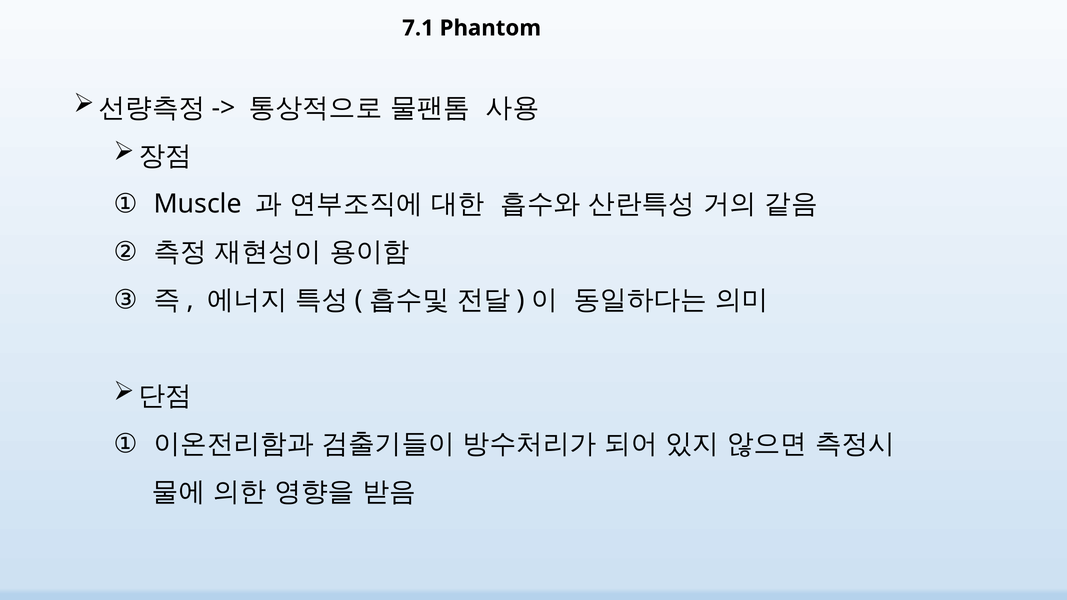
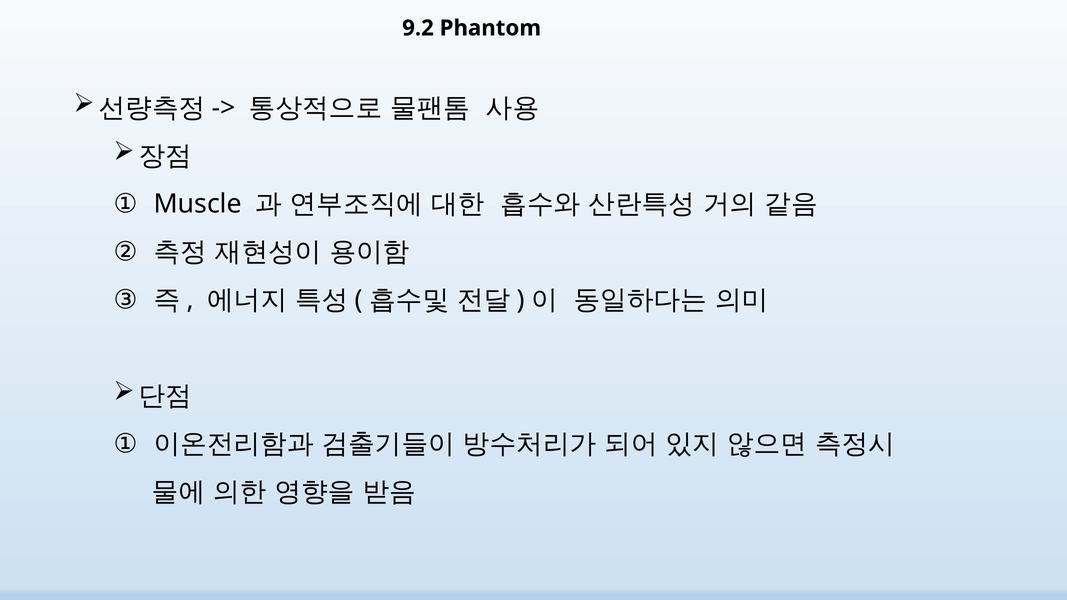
7.1: 7.1 -> 9.2
